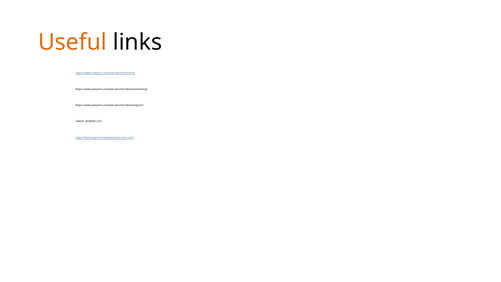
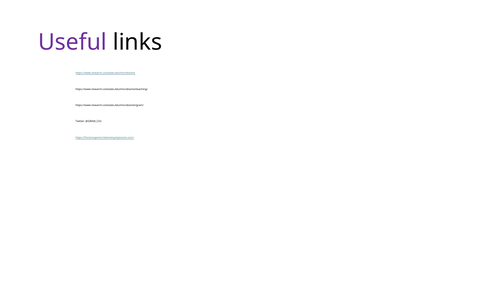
Useful colour: orange -> purple
